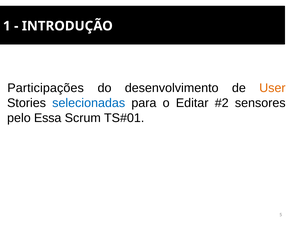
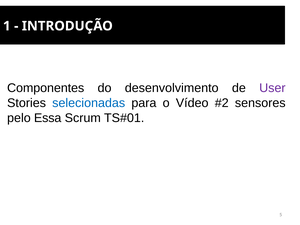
Participações: Participações -> Componentes
User colour: orange -> purple
Editar: Editar -> Vídeo
